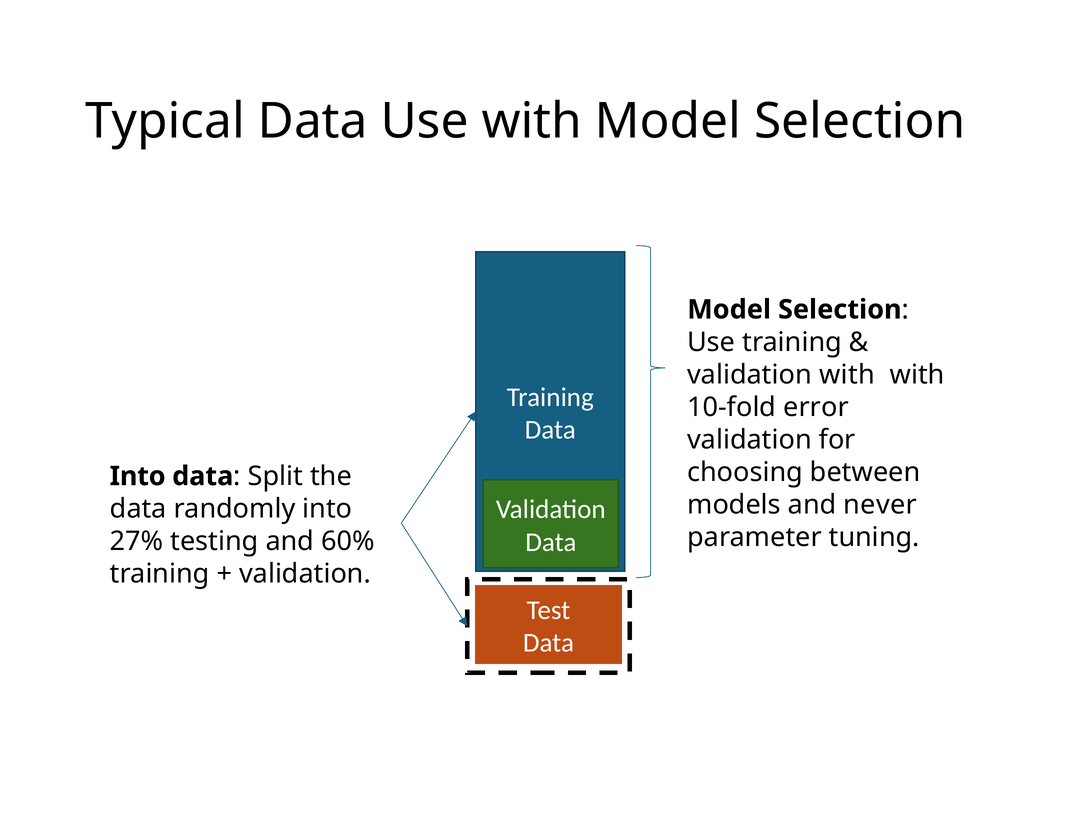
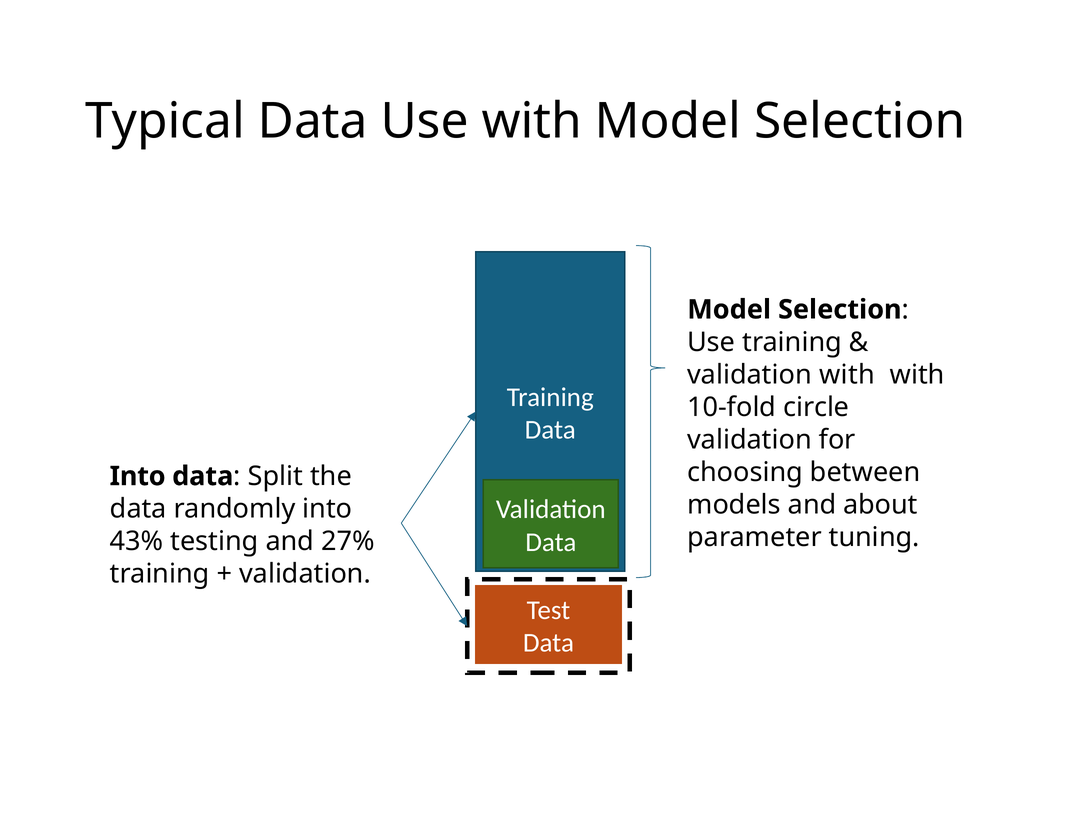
error: error -> circle
never: never -> about
27%: 27% -> 43%
60%: 60% -> 27%
